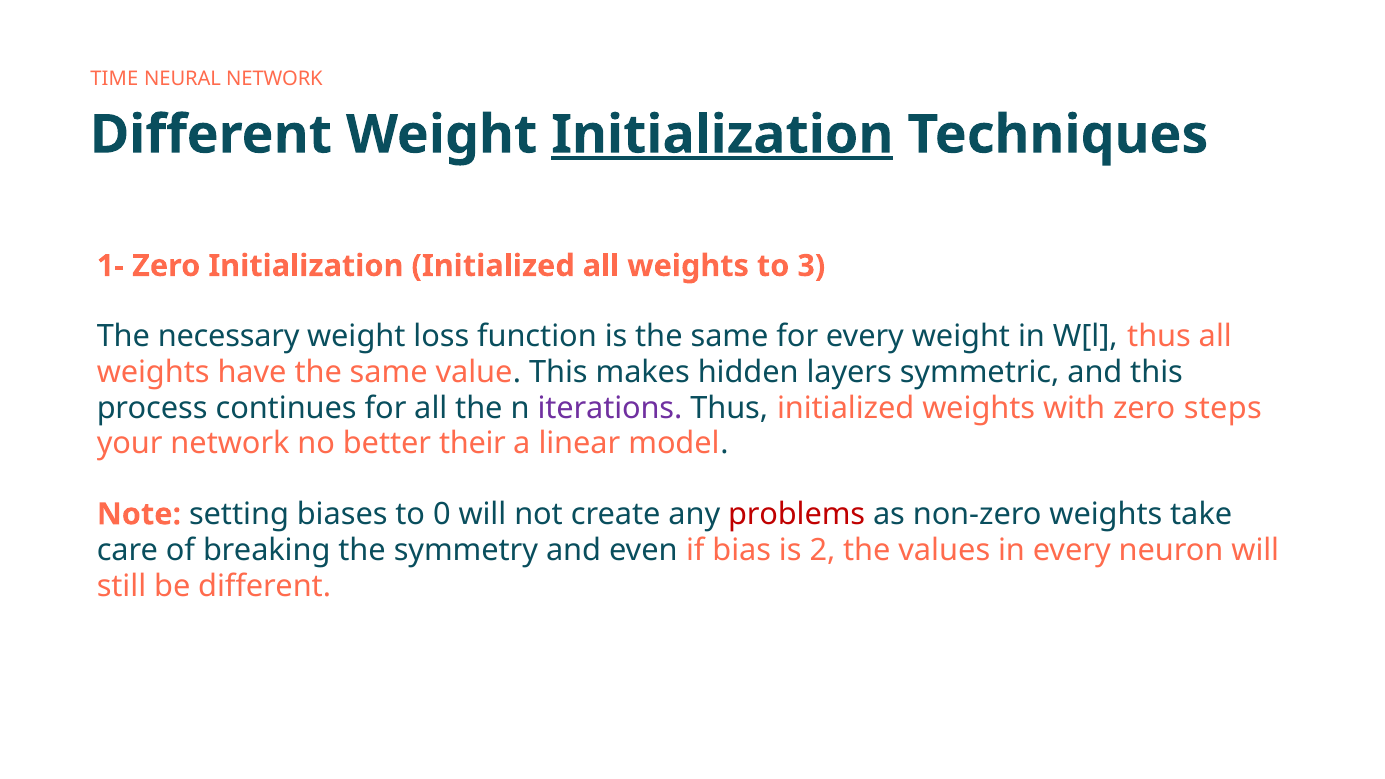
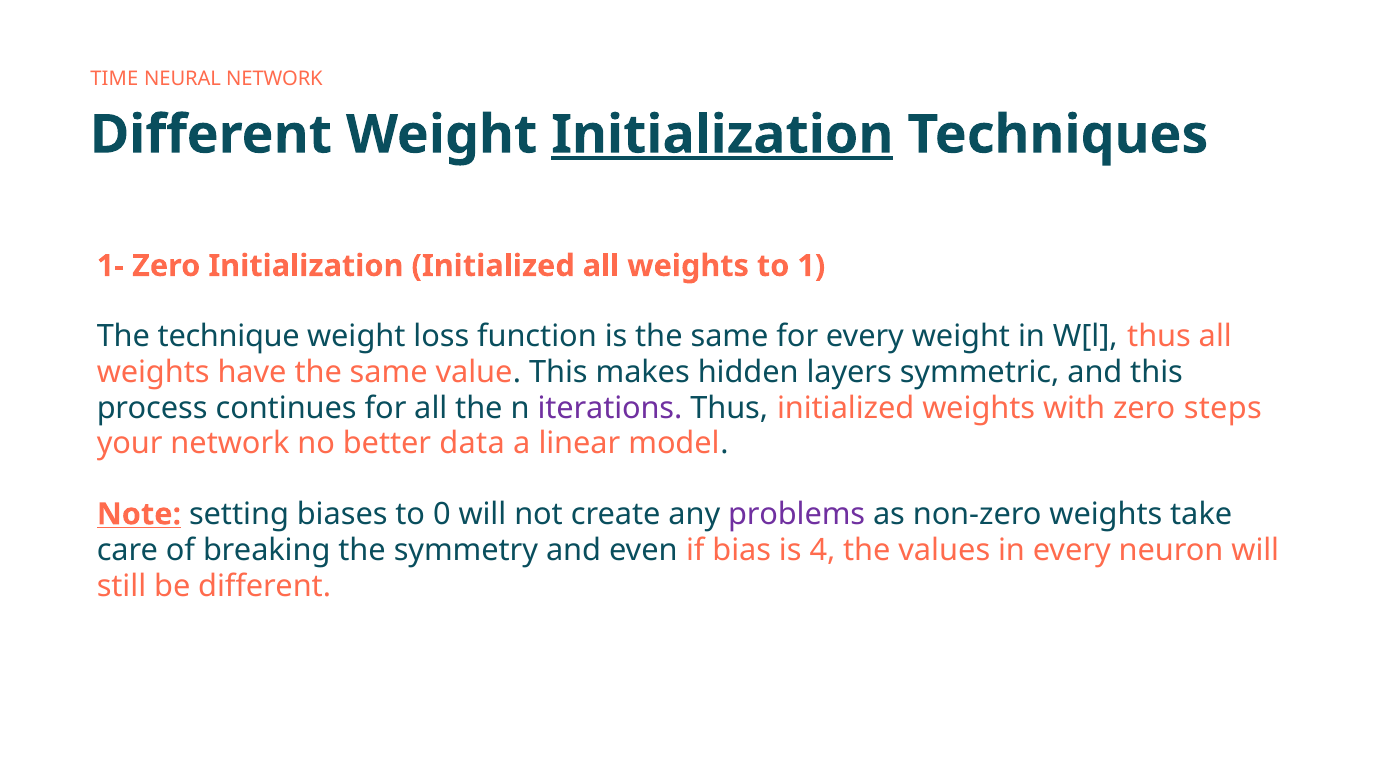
3: 3 -> 1
necessary: necessary -> technique
their: their -> data
Note underline: none -> present
problems colour: red -> purple
2: 2 -> 4
